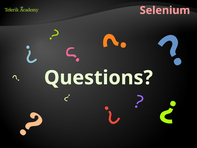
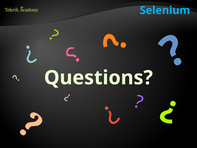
Selenium colour: pink -> light blue
